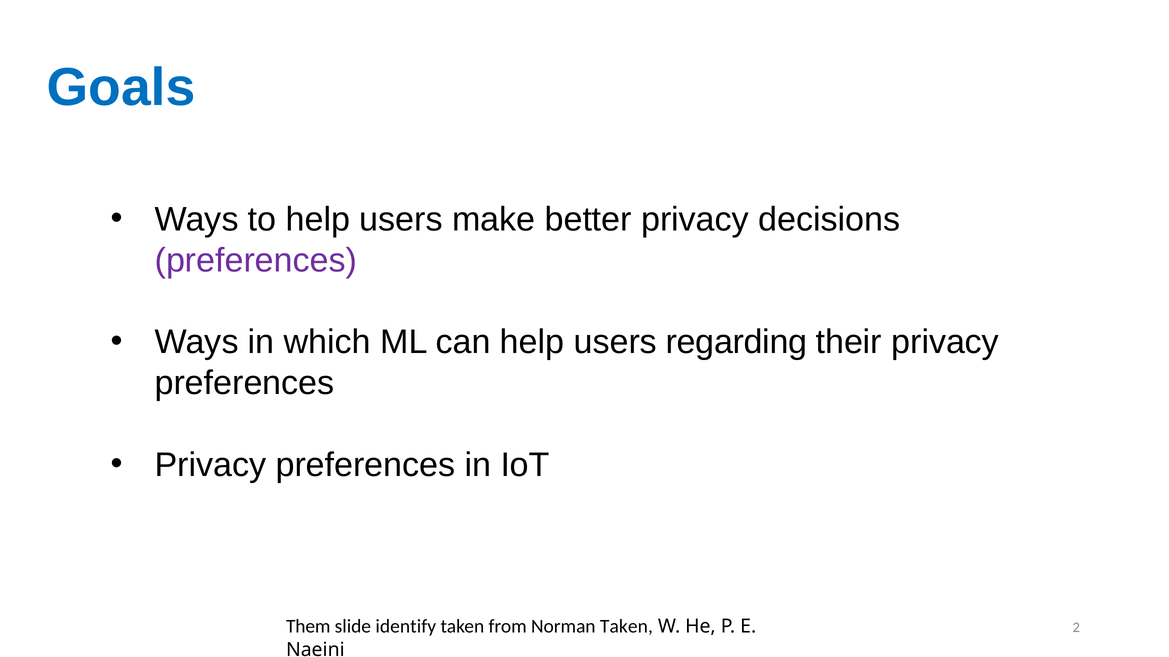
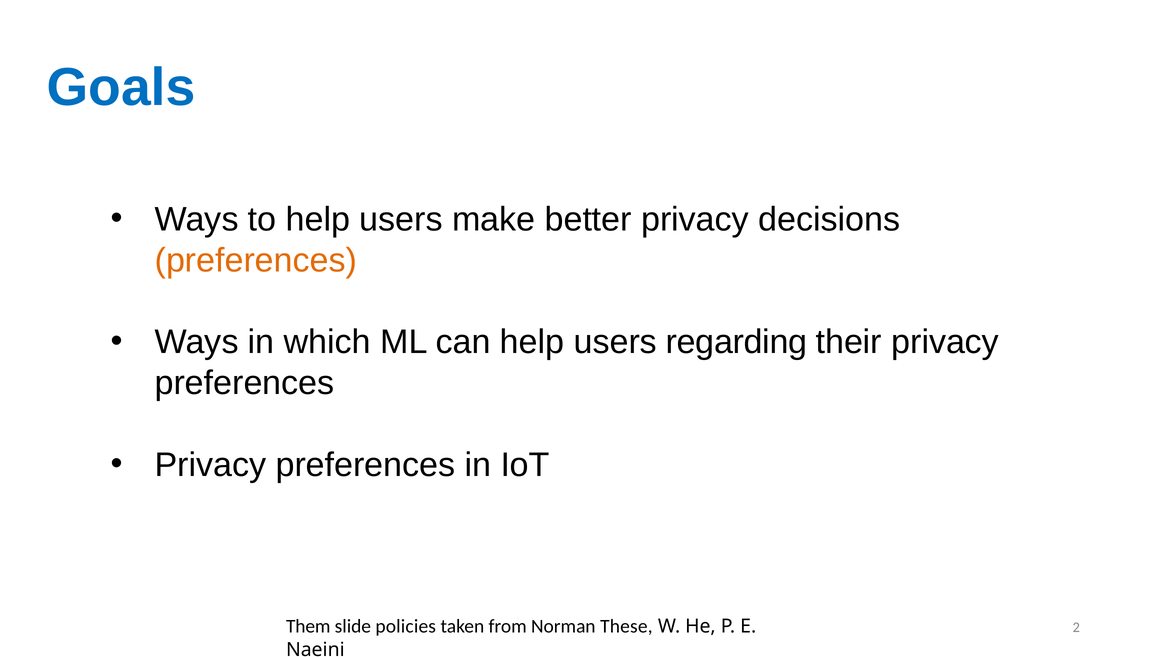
preferences at (256, 261) colour: purple -> orange
identify: identify -> policies
Norman Taken: Taken -> These
